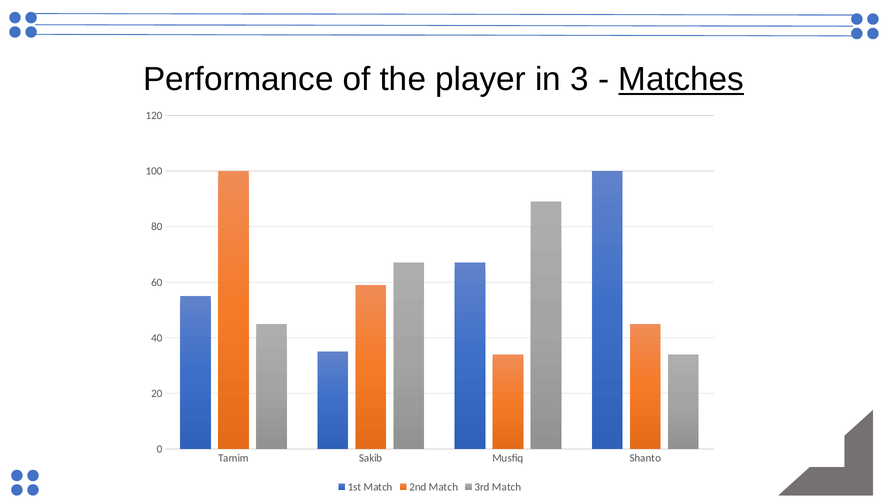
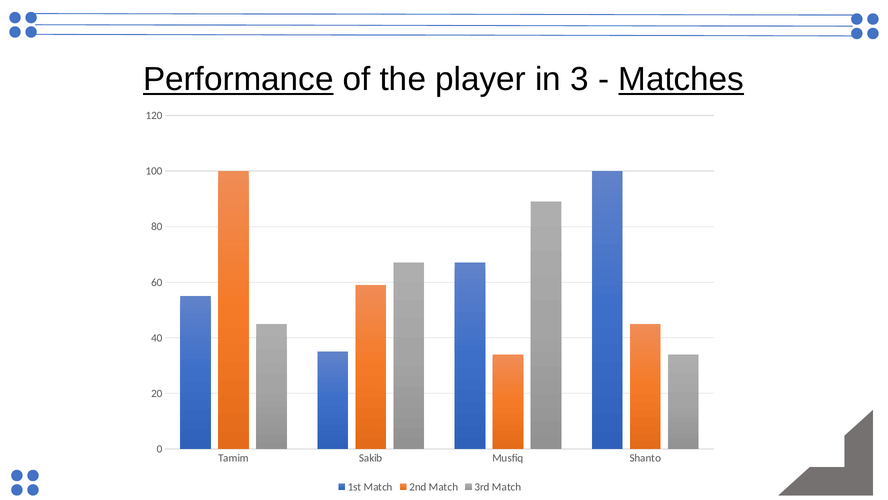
Performance underline: none -> present
